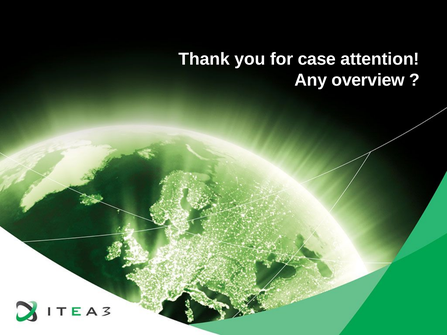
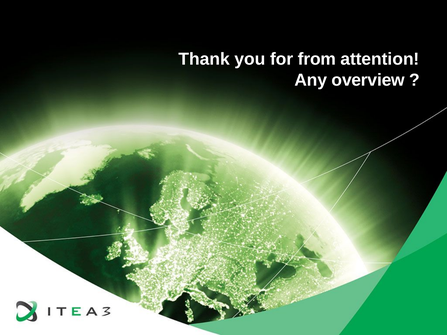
case: case -> from
